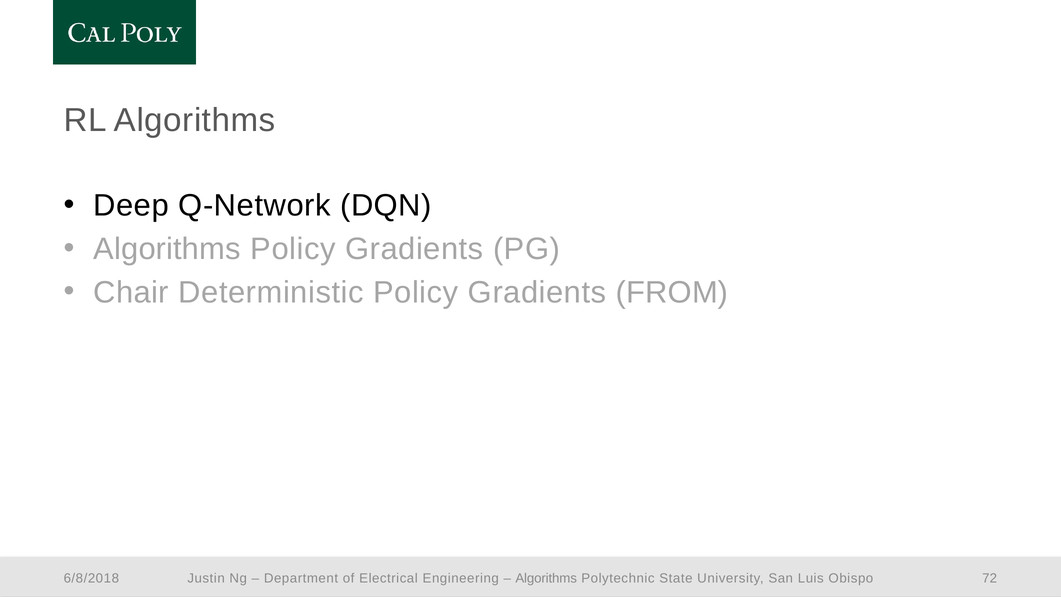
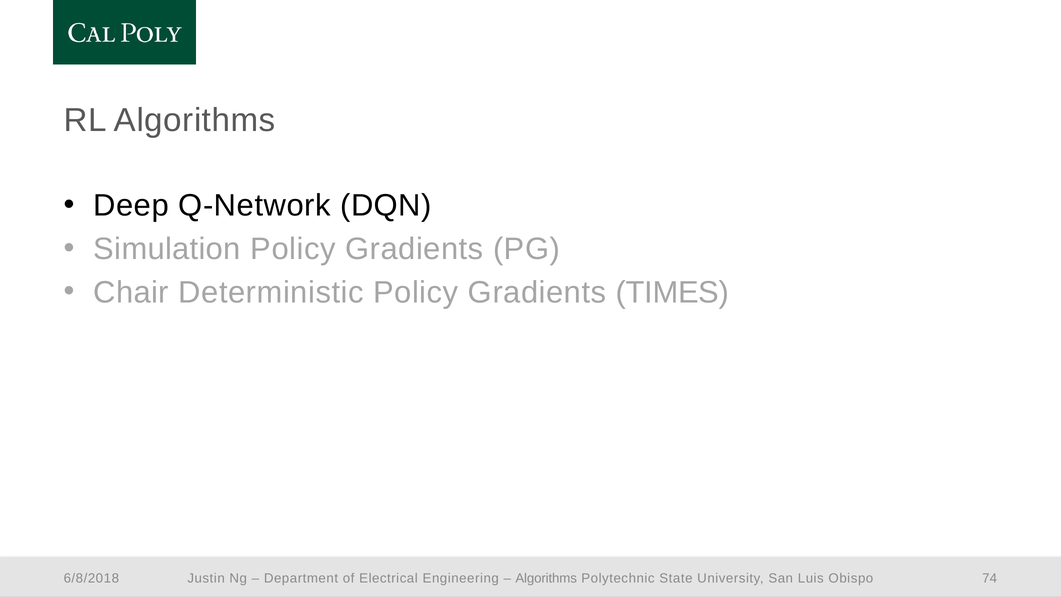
Algorithms at (167, 249): Algorithms -> Simulation
FROM: FROM -> TIMES
72: 72 -> 74
